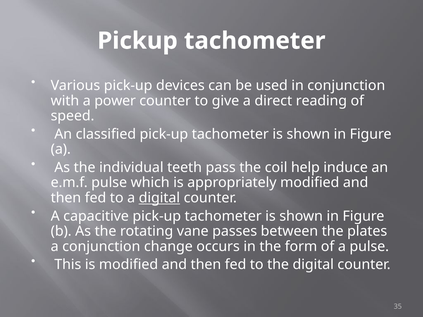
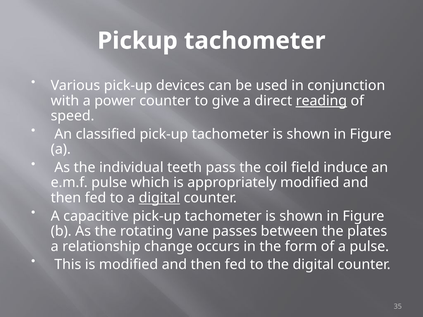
reading underline: none -> present
help: help -> field
a conjunction: conjunction -> relationship
